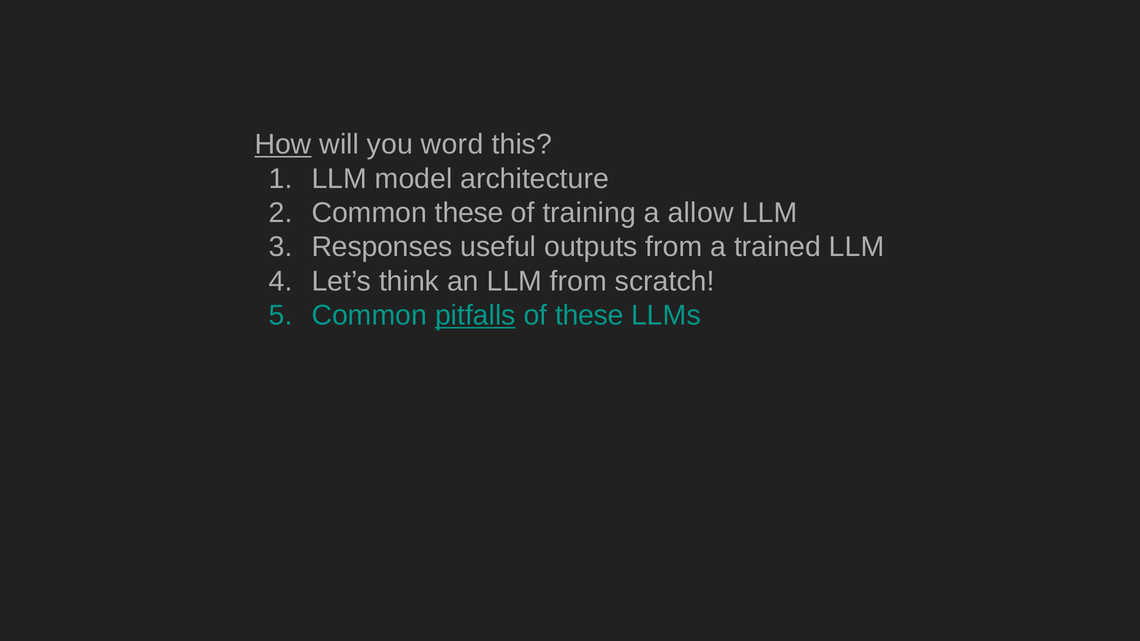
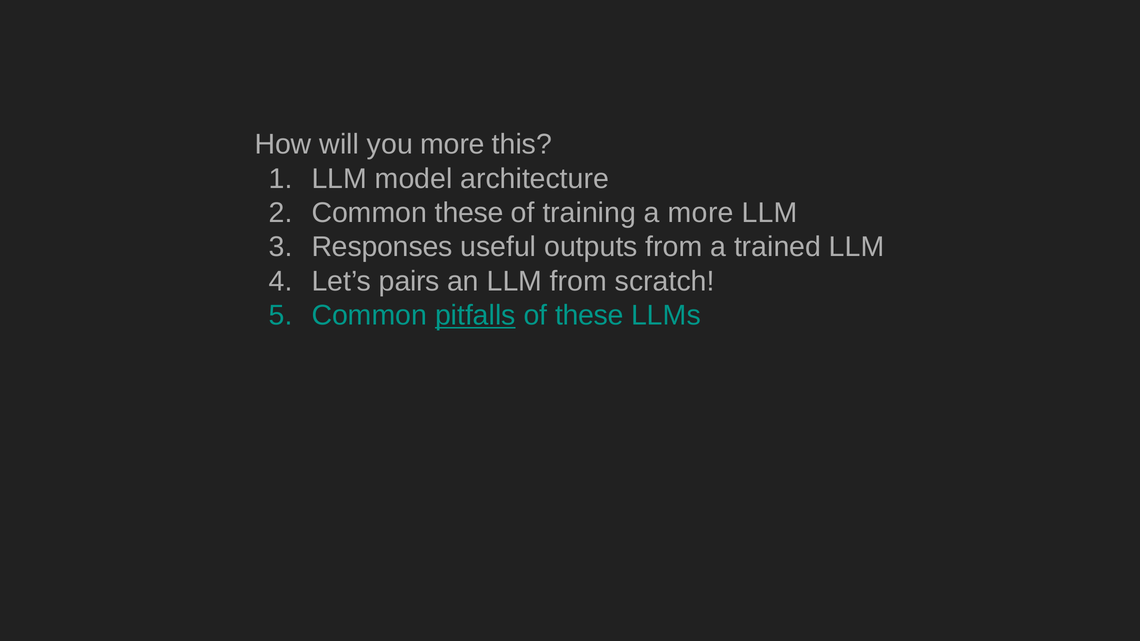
How underline: present -> none
you word: word -> more
a allow: allow -> more
think: think -> pairs
